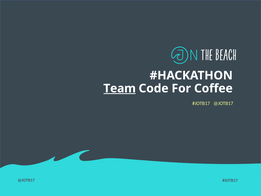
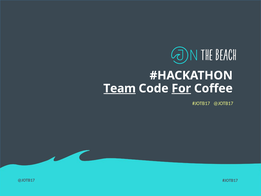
For underline: none -> present
